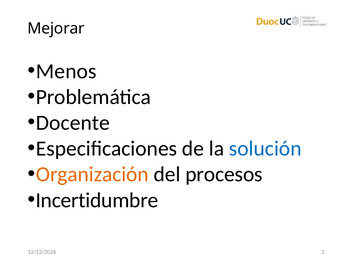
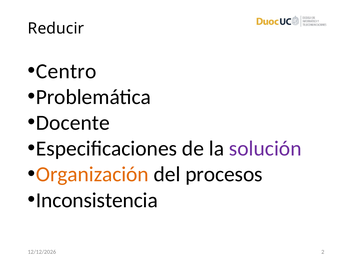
Mejorar: Mejorar -> Reducir
Menos: Menos -> Centro
solución colour: blue -> purple
Incertidumbre: Incertidumbre -> Inconsistencia
